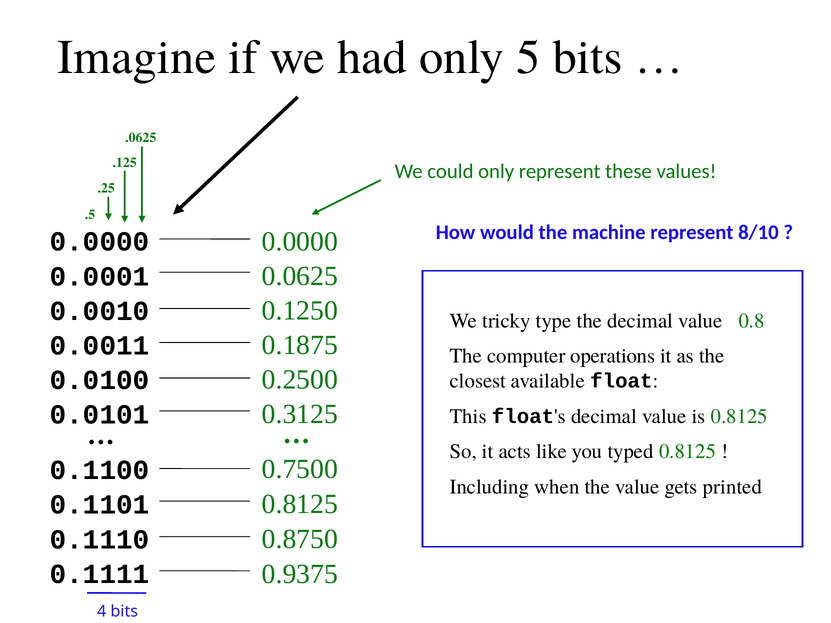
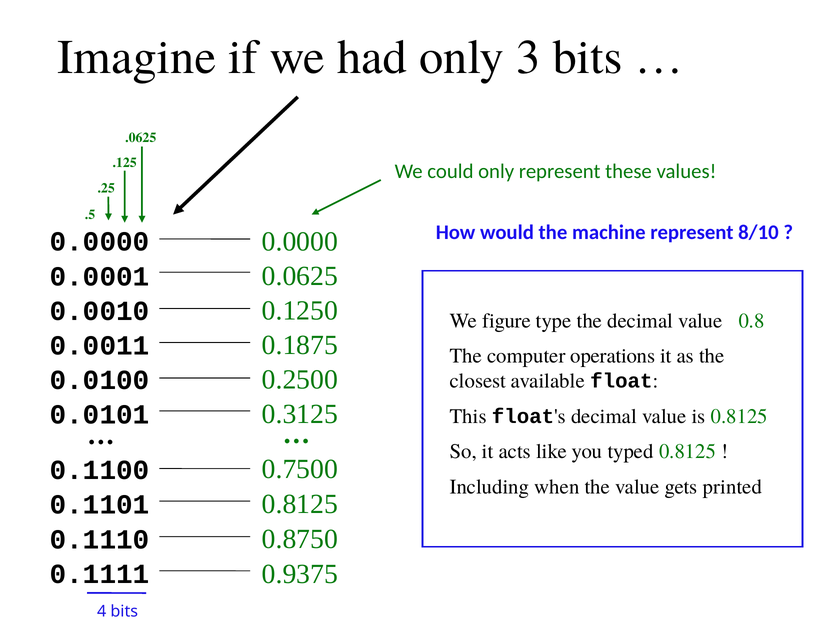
5: 5 -> 3
tricky: tricky -> figure
